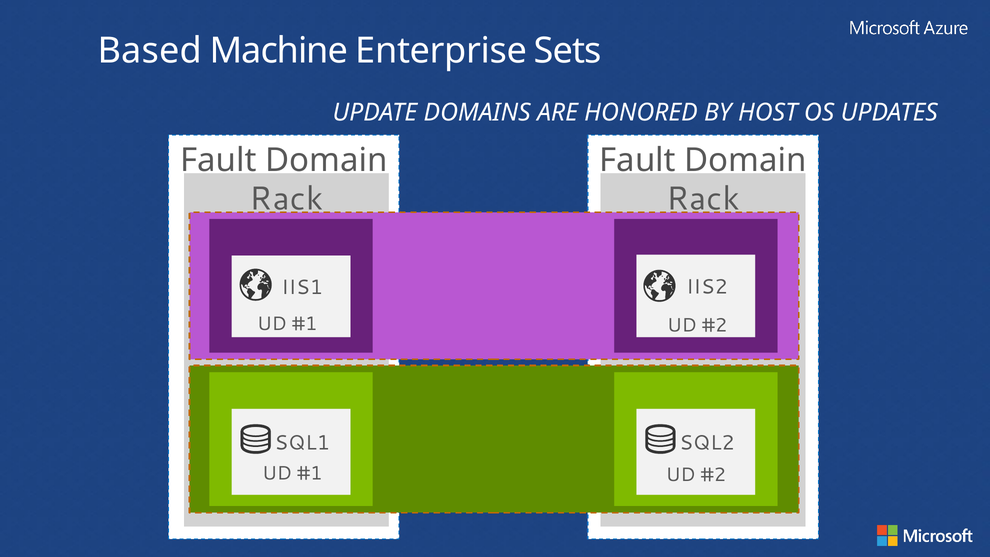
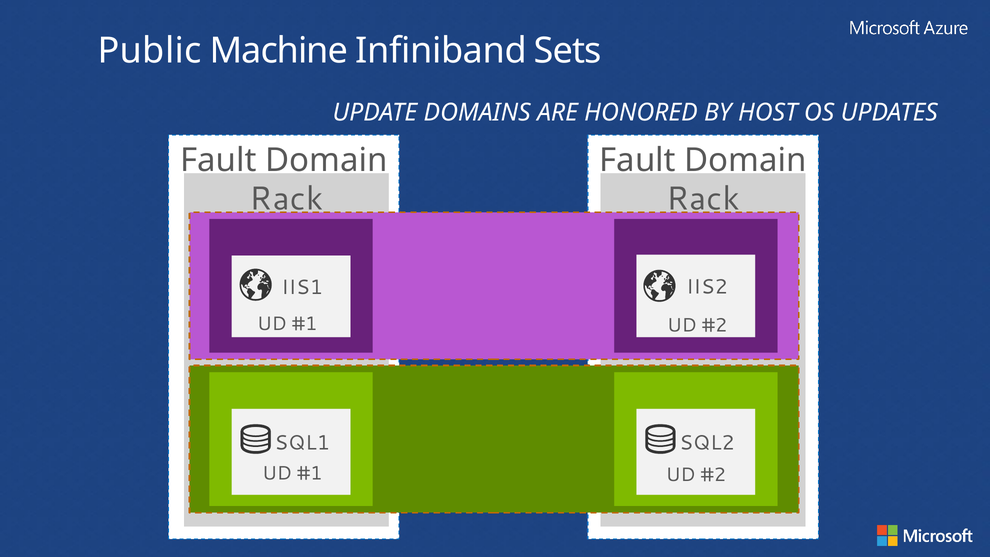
Based: Based -> Public
Enterprise: Enterprise -> Infiniband
